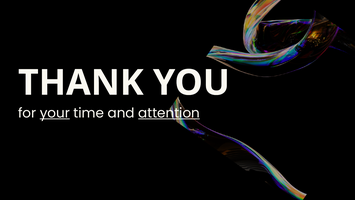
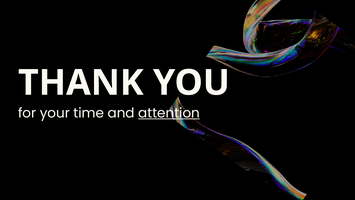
your underline: present -> none
